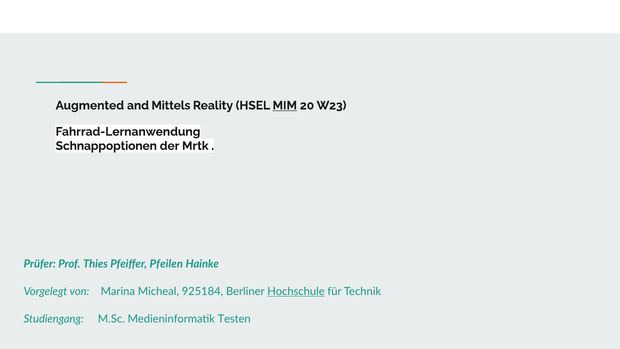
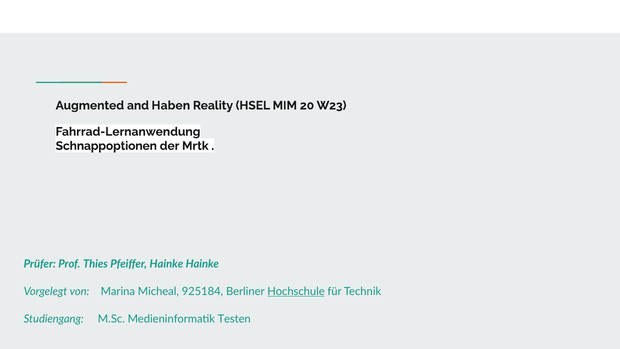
Mittels: Mittels -> Haben
MIM underline: present -> none
Pfeiffer Pfeilen: Pfeilen -> Hainke
